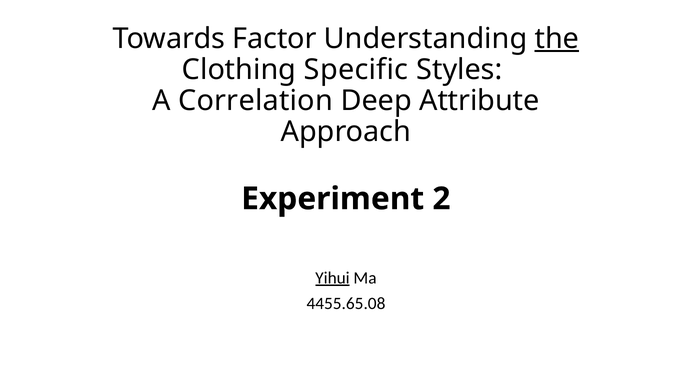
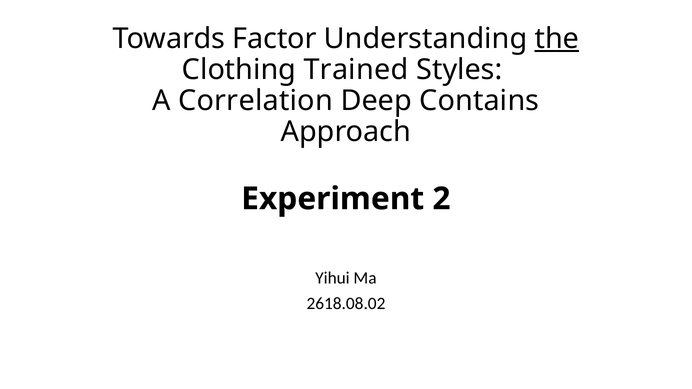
Specific: Specific -> Trained
Attribute: Attribute -> Contains
Yihui underline: present -> none
4455.65.08: 4455.65.08 -> 2618.08.02
